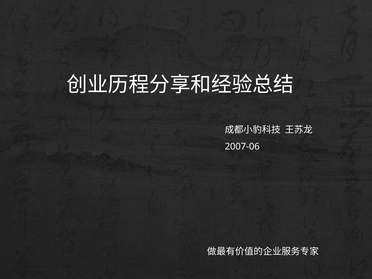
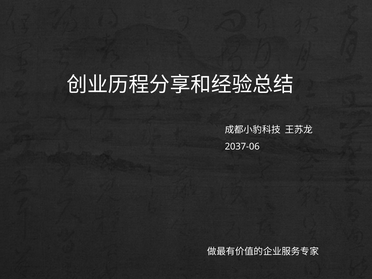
2007-06: 2007-06 -> 2037-06
